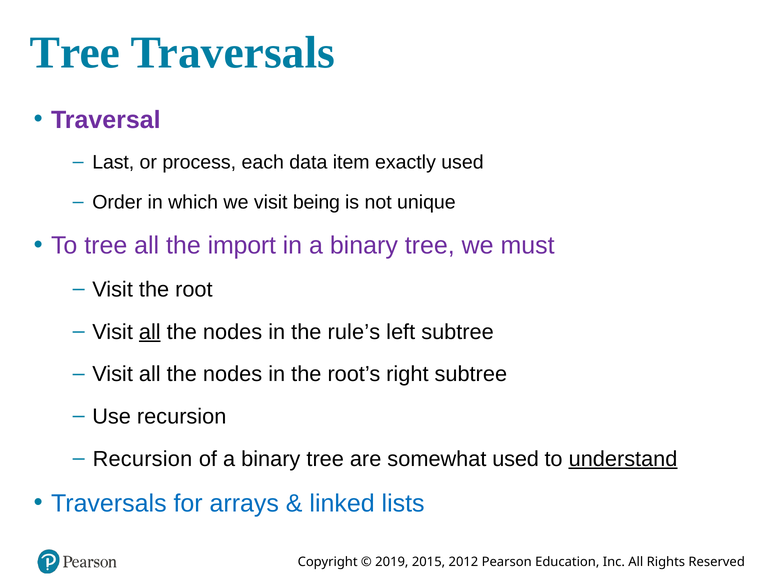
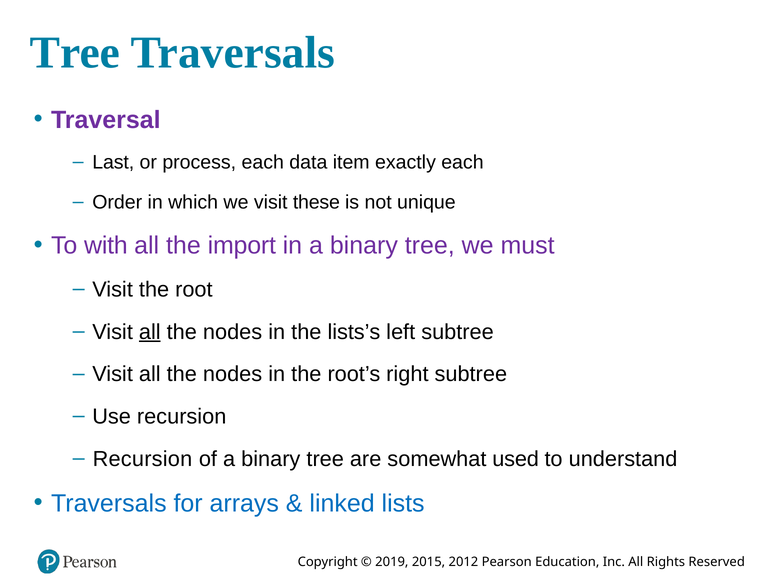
exactly used: used -> each
being: being -> these
To tree: tree -> with
rule’s: rule’s -> lists’s
understand underline: present -> none
